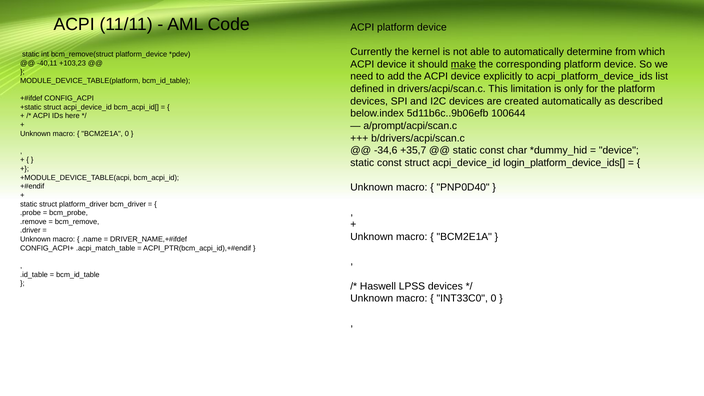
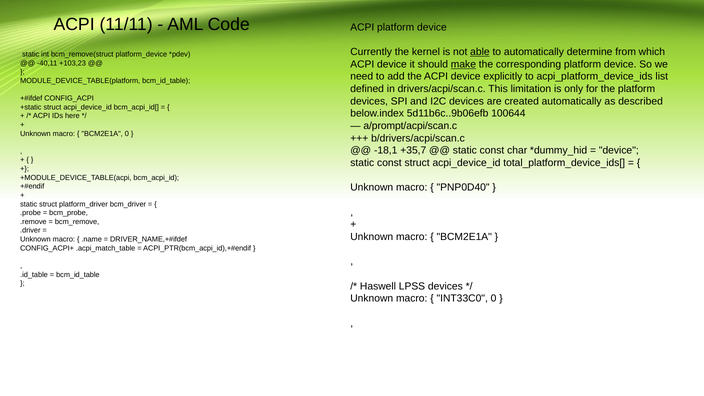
able underline: none -> present
-34,6: -34,6 -> -18,1
login_platform_device_ids[: login_platform_device_ids[ -> total_platform_device_ids[
